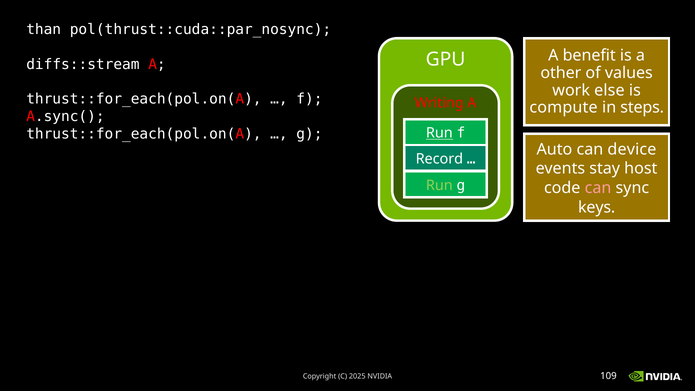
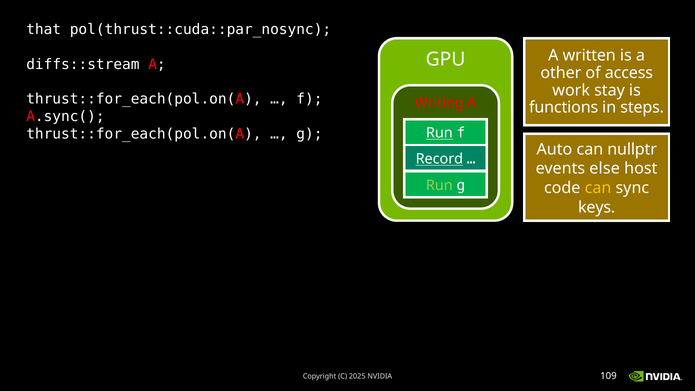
than: than -> that
benefit: benefit -> written
values: values -> access
else: else -> stay
compute: compute -> functions
device: device -> nullptr
Record underline: none -> present
stay: stay -> else
can at (598, 188) colour: pink -> yellow
